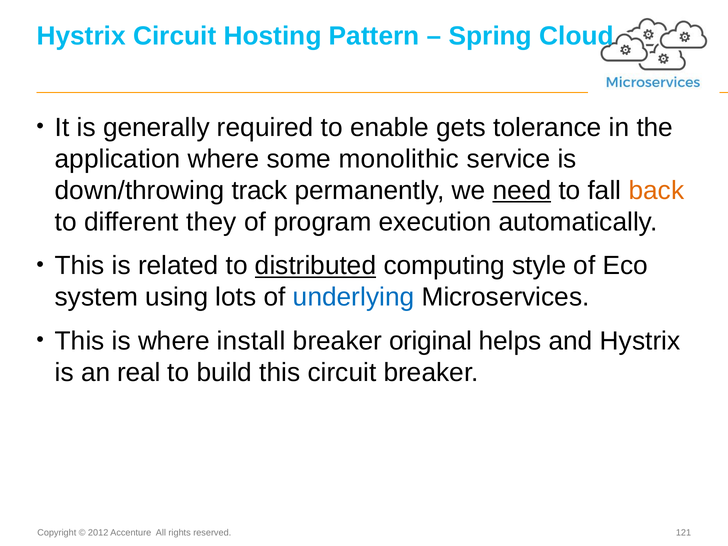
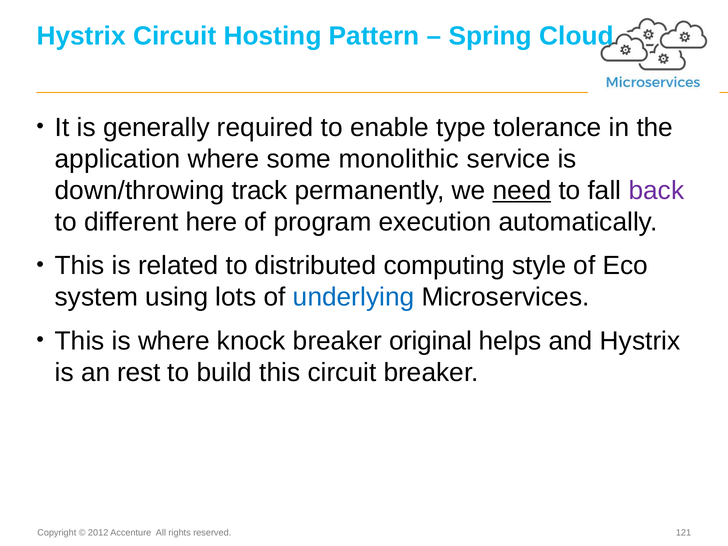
gets: gets -> type
back colour: orange -> purple
they: they -> here
distributed underline: present -> none
install: install -> knock
real: real -> rest
